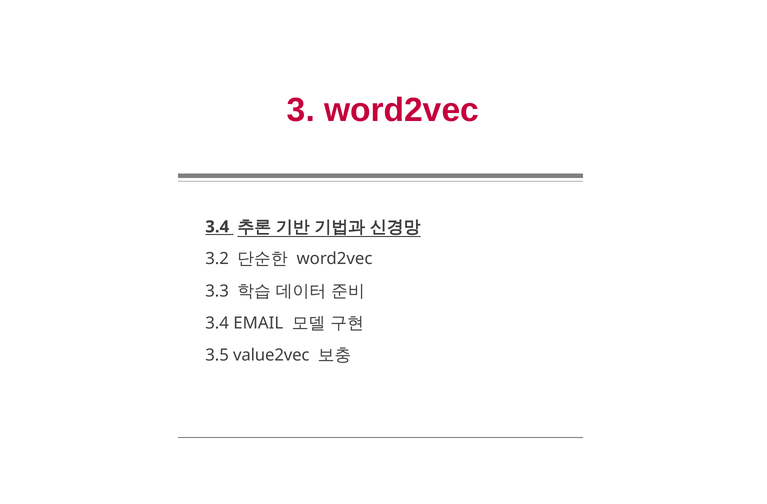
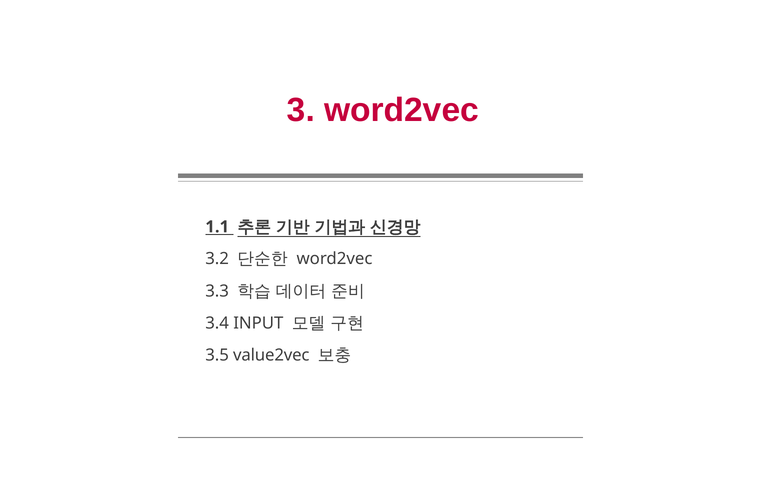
3.4 at (217, 227): 3.4 -> 1.1
EMAIL: EMAIL -> INPUT
